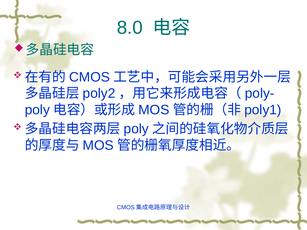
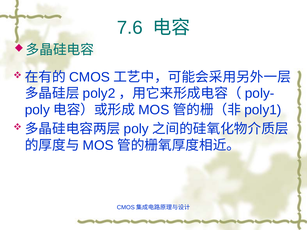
8.0: 8.0 -> 7.6
